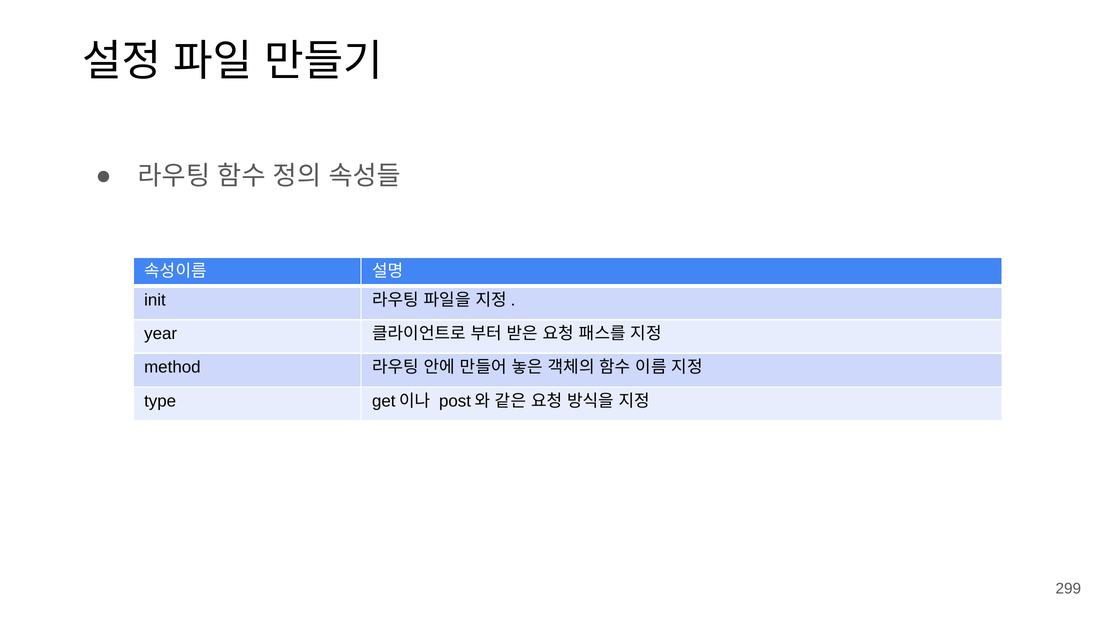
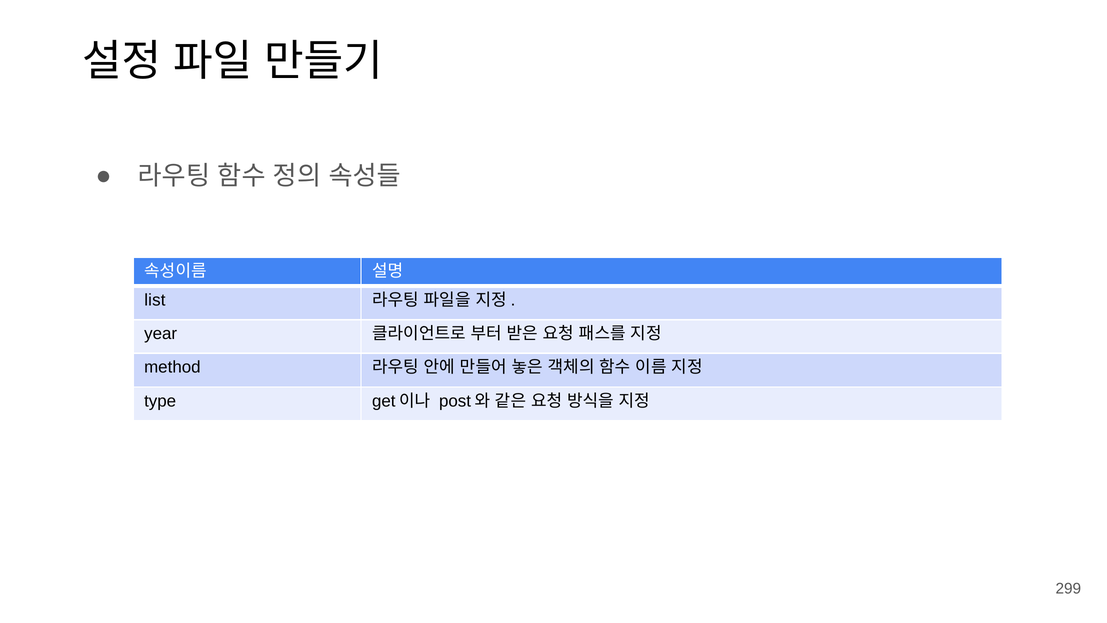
init: init -> list
